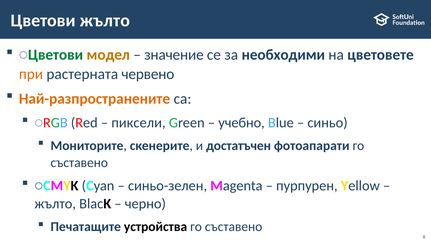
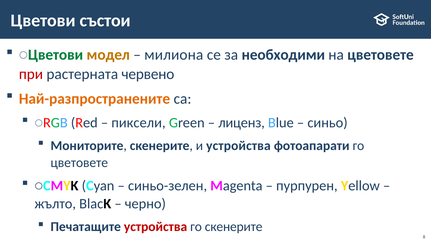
Цветови жълто: жълто -> състои
значение: значение -> милиона
при colour: orange -> red
учебно: учебно -> лиценз
и достатъчен: достатъчен -> устройства
съставено at (79, 162): съставено -> цветовете
устройства at (156, 226) colour: black -> red
съставено at (234, 226): съставено -> скенерите
